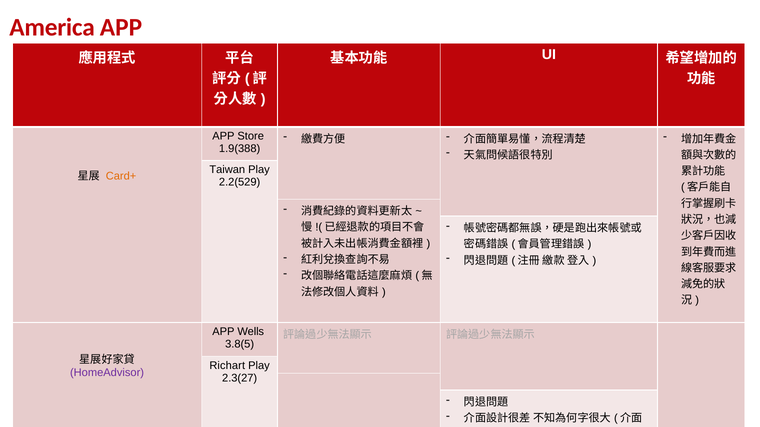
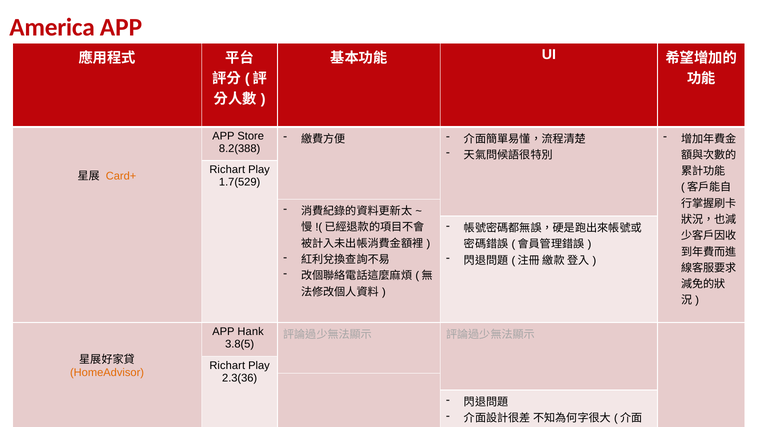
1.9(388: 1.9(388 -> 8.2(388
Taiwan at (227, 170): Taiwan -> Richart
2.2(529: 2.2(529 -> 1.7(529
Wells: Wells -> Hank
HomeAdvisor colour: purple -> orange
2.3(27: 2.3(27 -> 2.3(36
